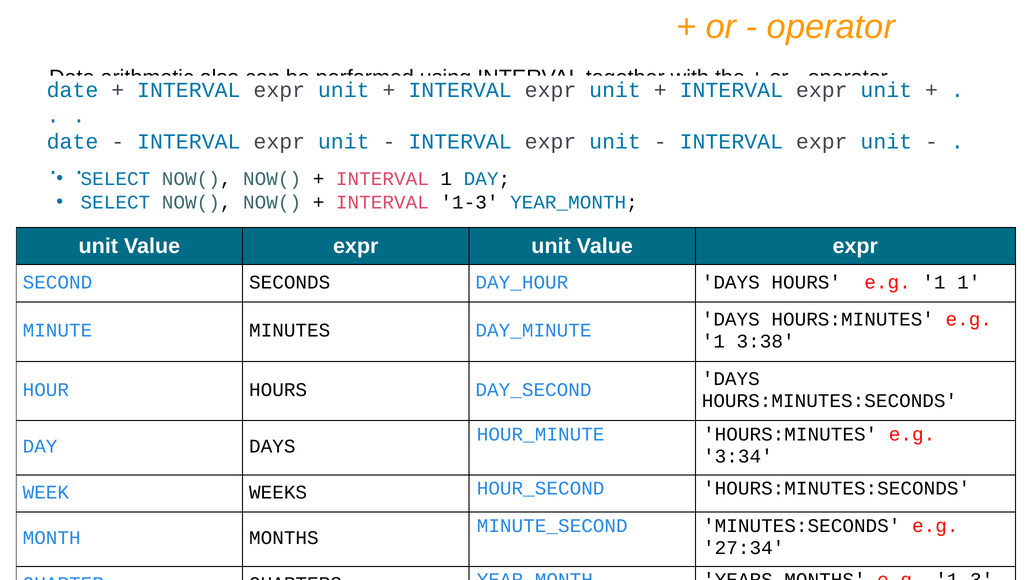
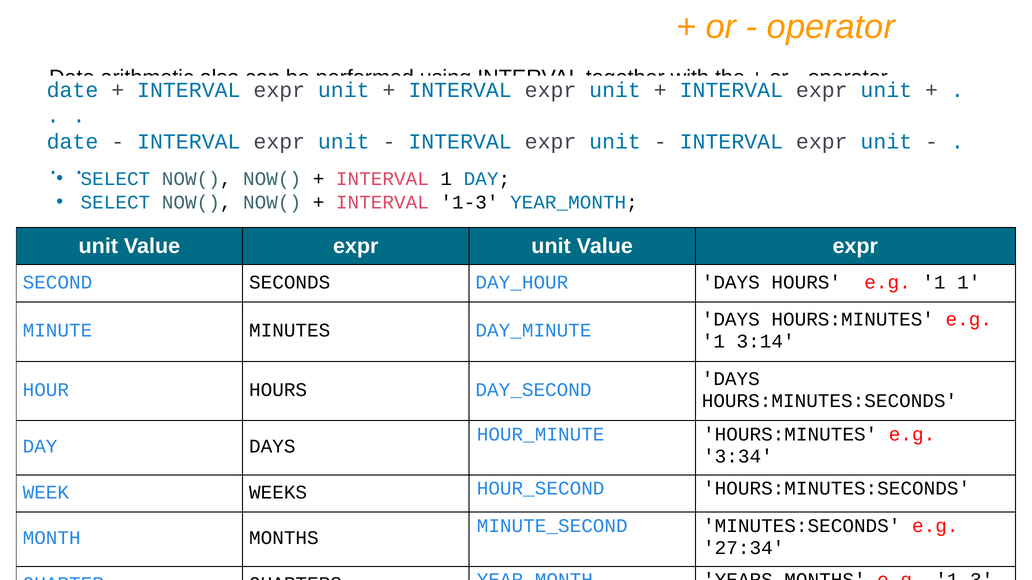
3:38: 3:38 -> 3:14
